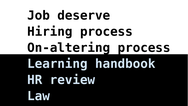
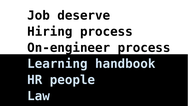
On-altering: On-altering -> On-engineer
review: review -> people
